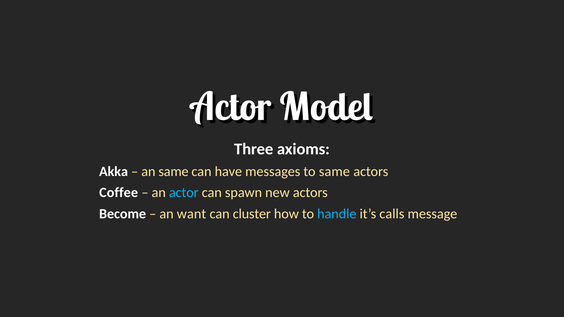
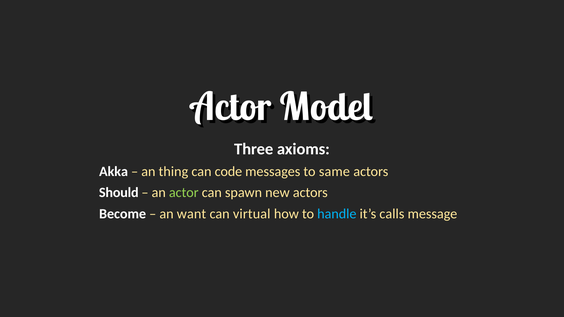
an same: same -> thing
have: have -> code
Coffee: Coffee -> Should
actor at (184, 193) colour: light blue -> light green
cluster: cluster -> virtual
